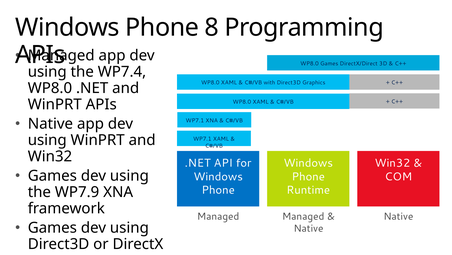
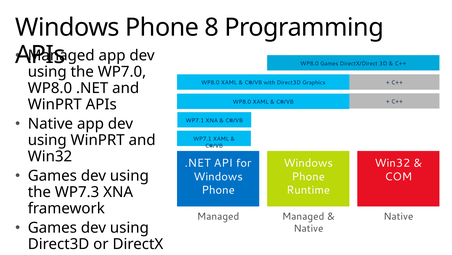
WP7.4: WP7.4 -> WP7.0
WP7.9: WP7.9 -> WP7.3
